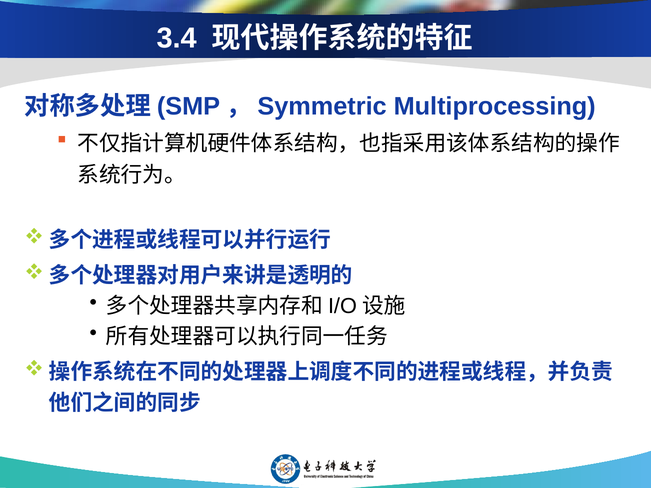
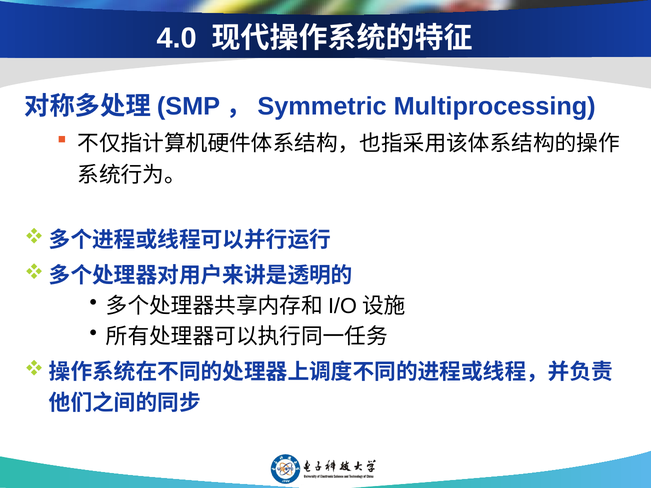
3.4: 3.4 -> 4.0
